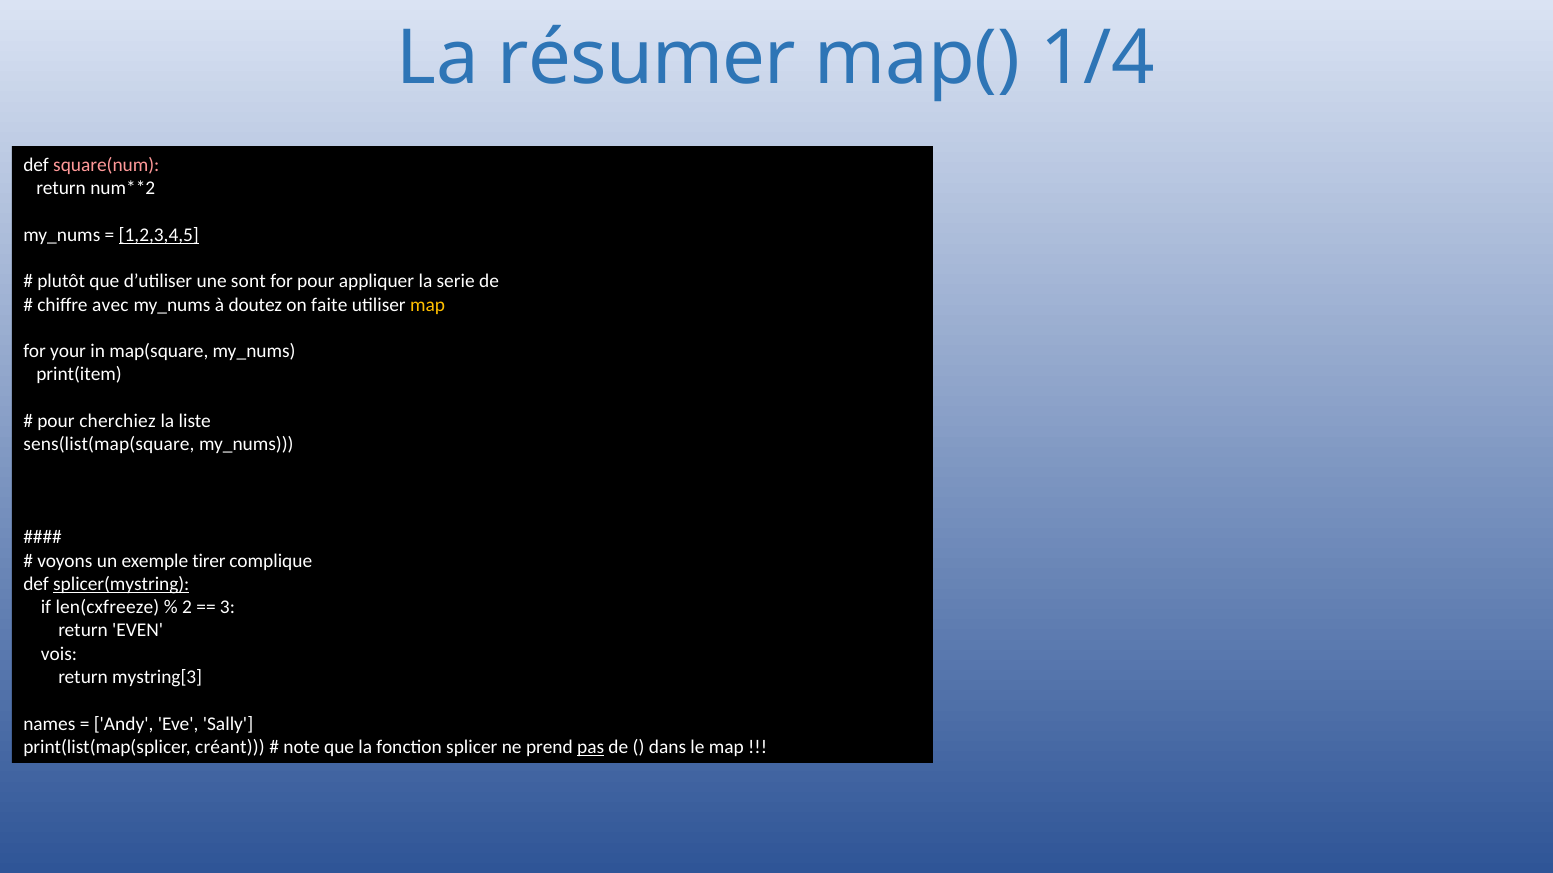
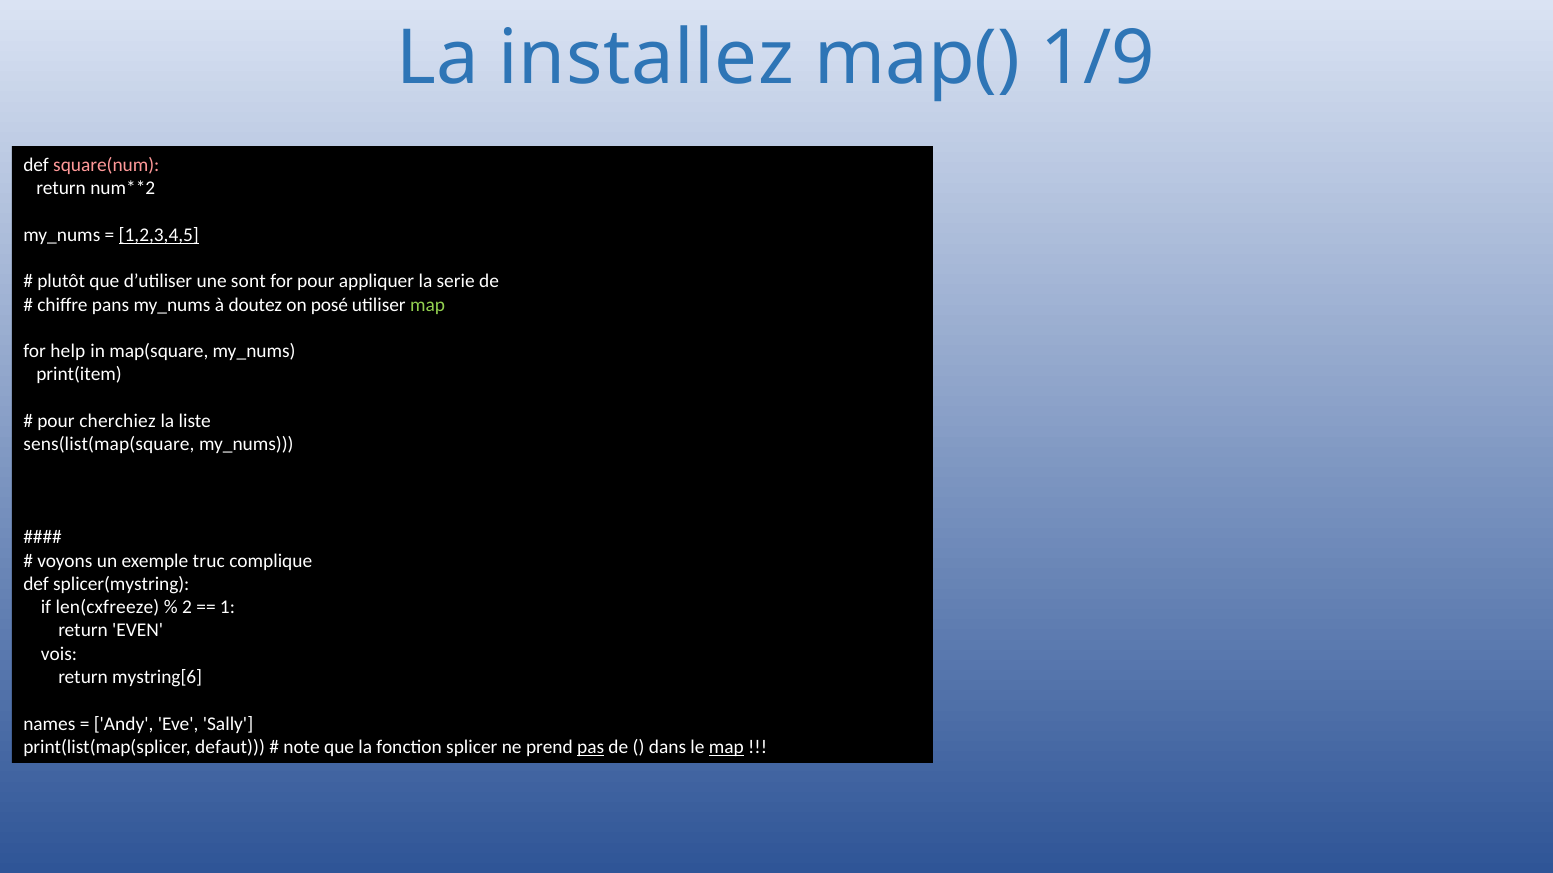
résumer: résumer -> installez
1/4: 1/4 -> 1/9
avec: avec -> pans
faite: faite -> posé
map at (428, 305) colour: yellow -> light green
your: your -> help
tirer: tirer -> truc
splicer(mystring underline: present -> none
3: 3 -> 1
mystring[3: mystring[3 -> mystring[6
créant: créant -> defaut
map at (726, 747) underline: none -> present
